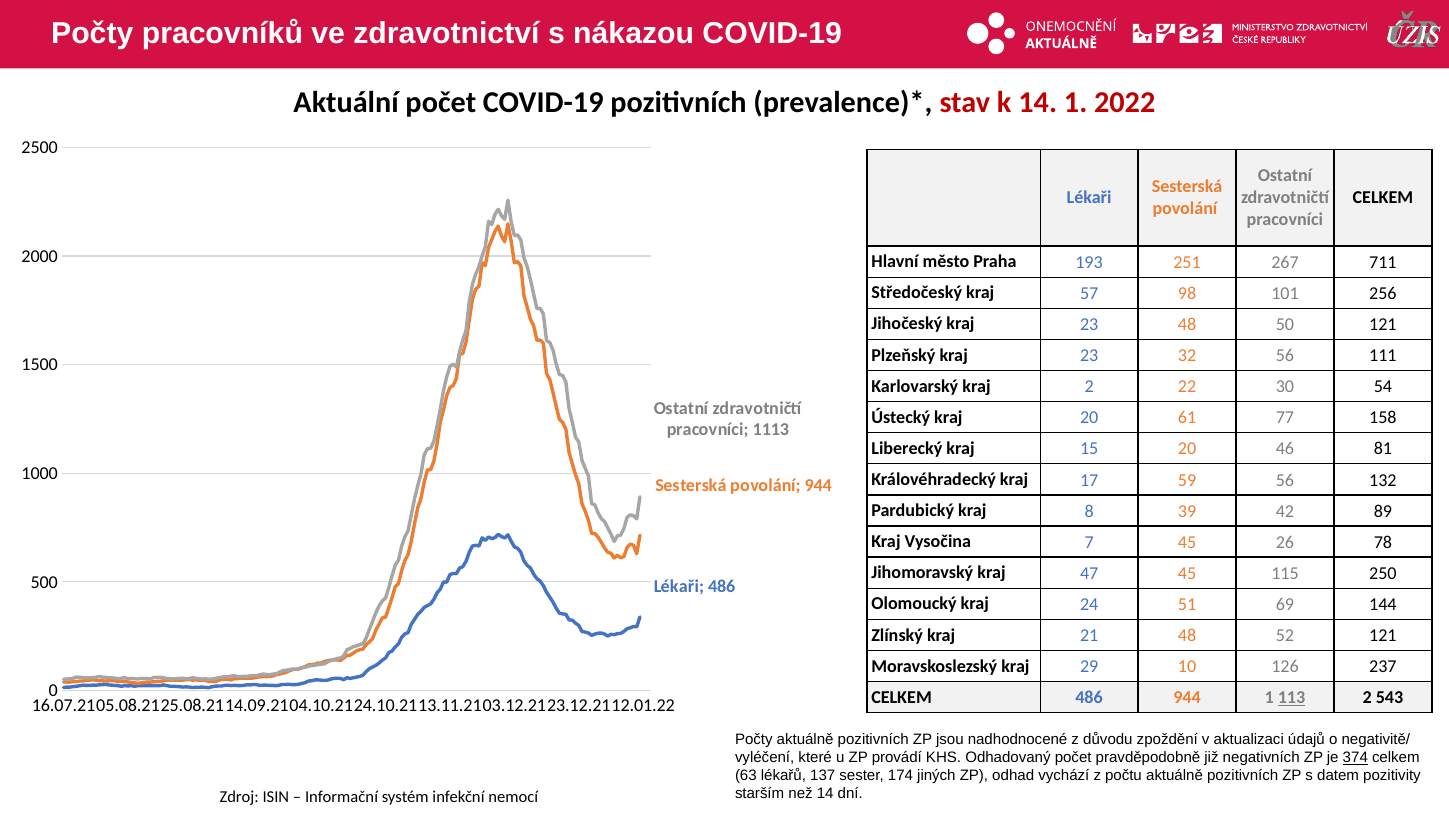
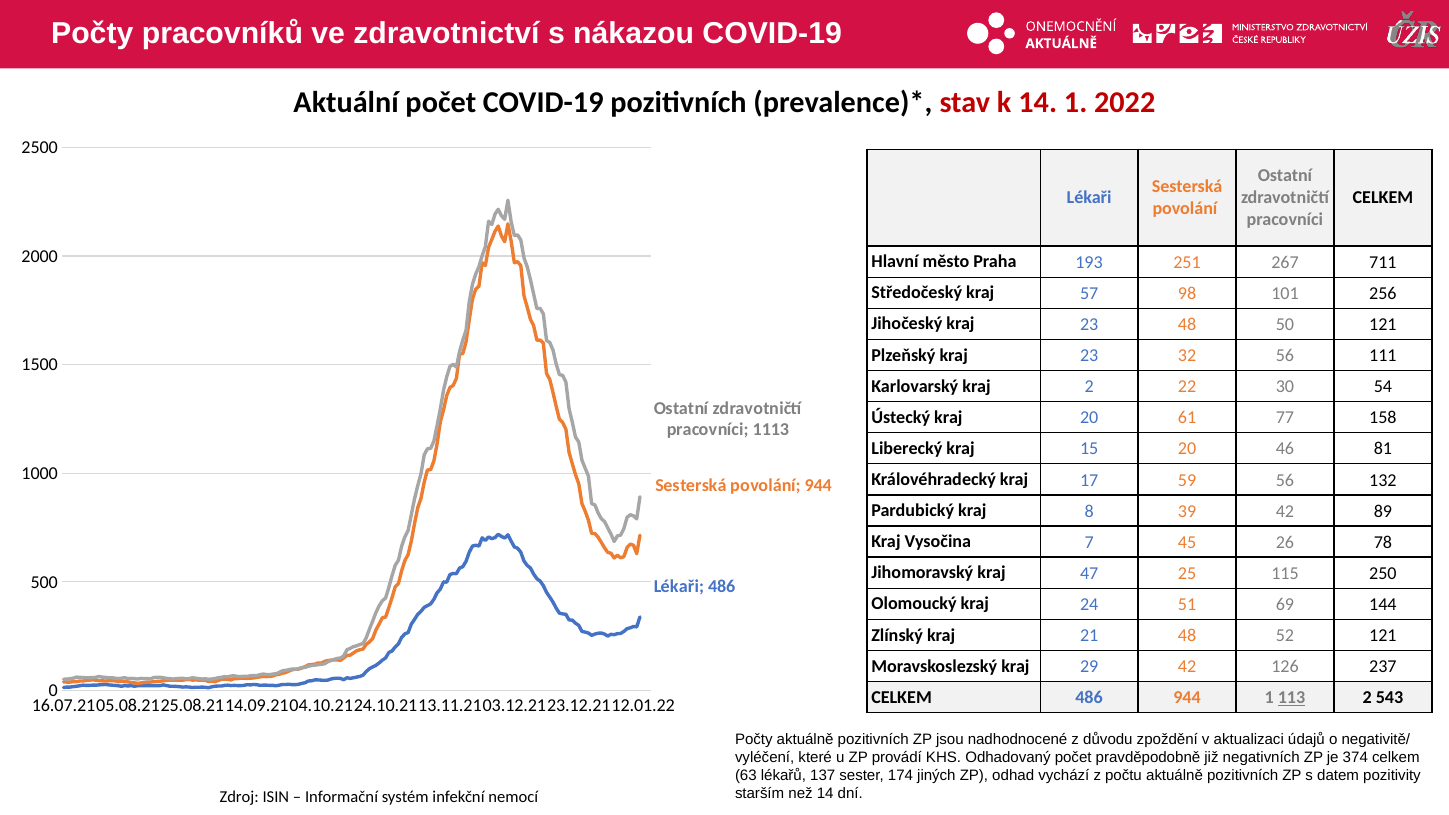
47 45: 45 -> 25
29 10: 10 -> 42
374 underline: present -> none
